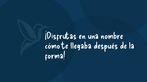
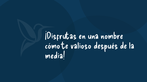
llegaba: llegaba -> valioso
forma: forma -> media
